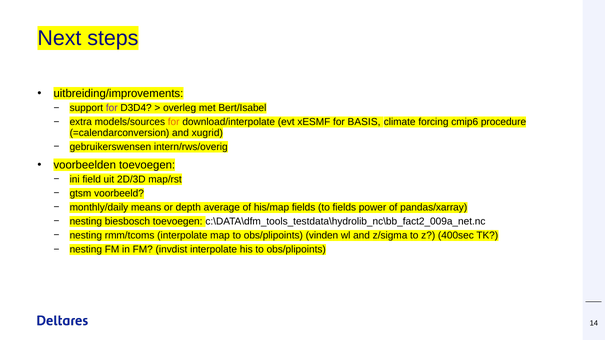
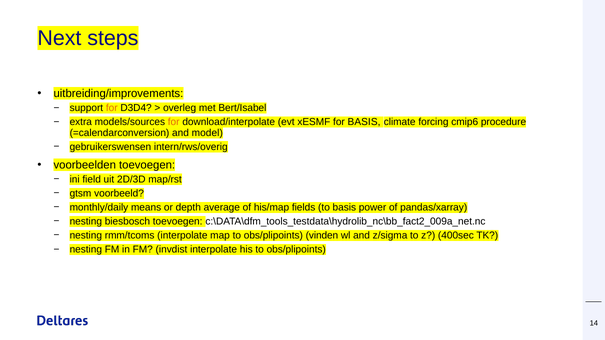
for at (112, 108) colour: purple -> orange
xugrid: xugrid -> model
to fields: fields -> basis
